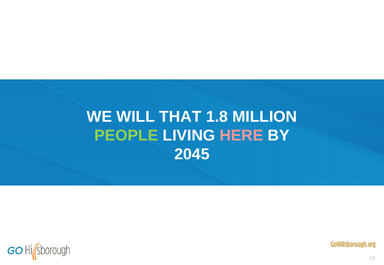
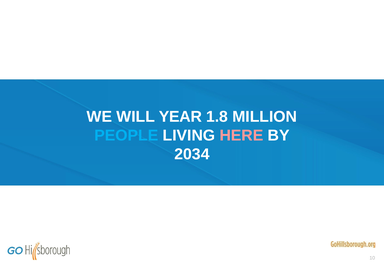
THAT: THAT -> YEAR
PEOPLE colour: light green -> light blue
2045: 2045 -> 2034
